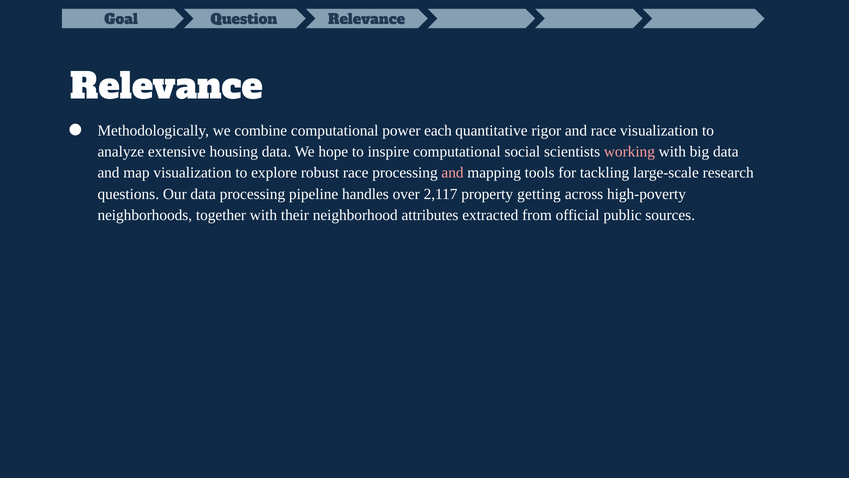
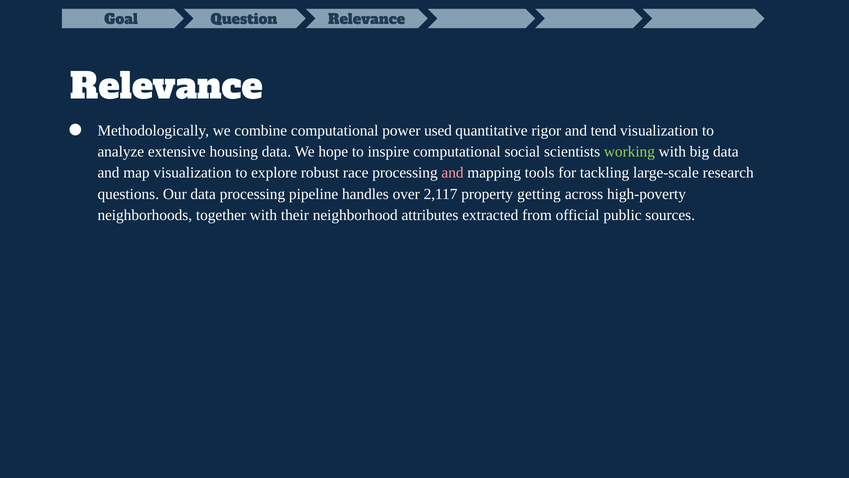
each: each -> used
and race: race -> tend
working colour: pink -> light green
